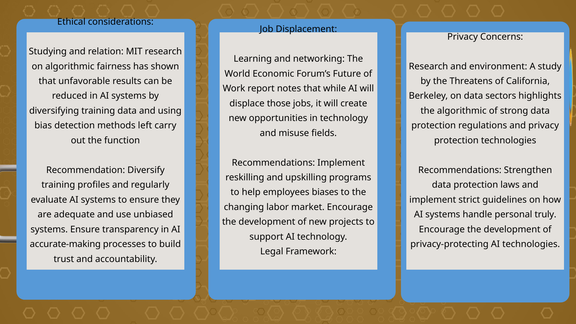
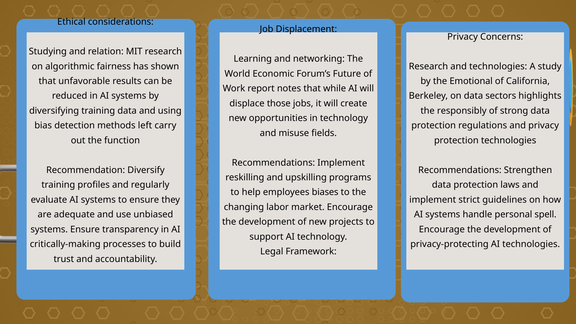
and environment: environment -> technologies
Threatens: Threatens -> Emotional
the algorithmic: algorithmic -> responsibly
truly: truly -> spell
accurate-making: accurate-making -> critically-making
